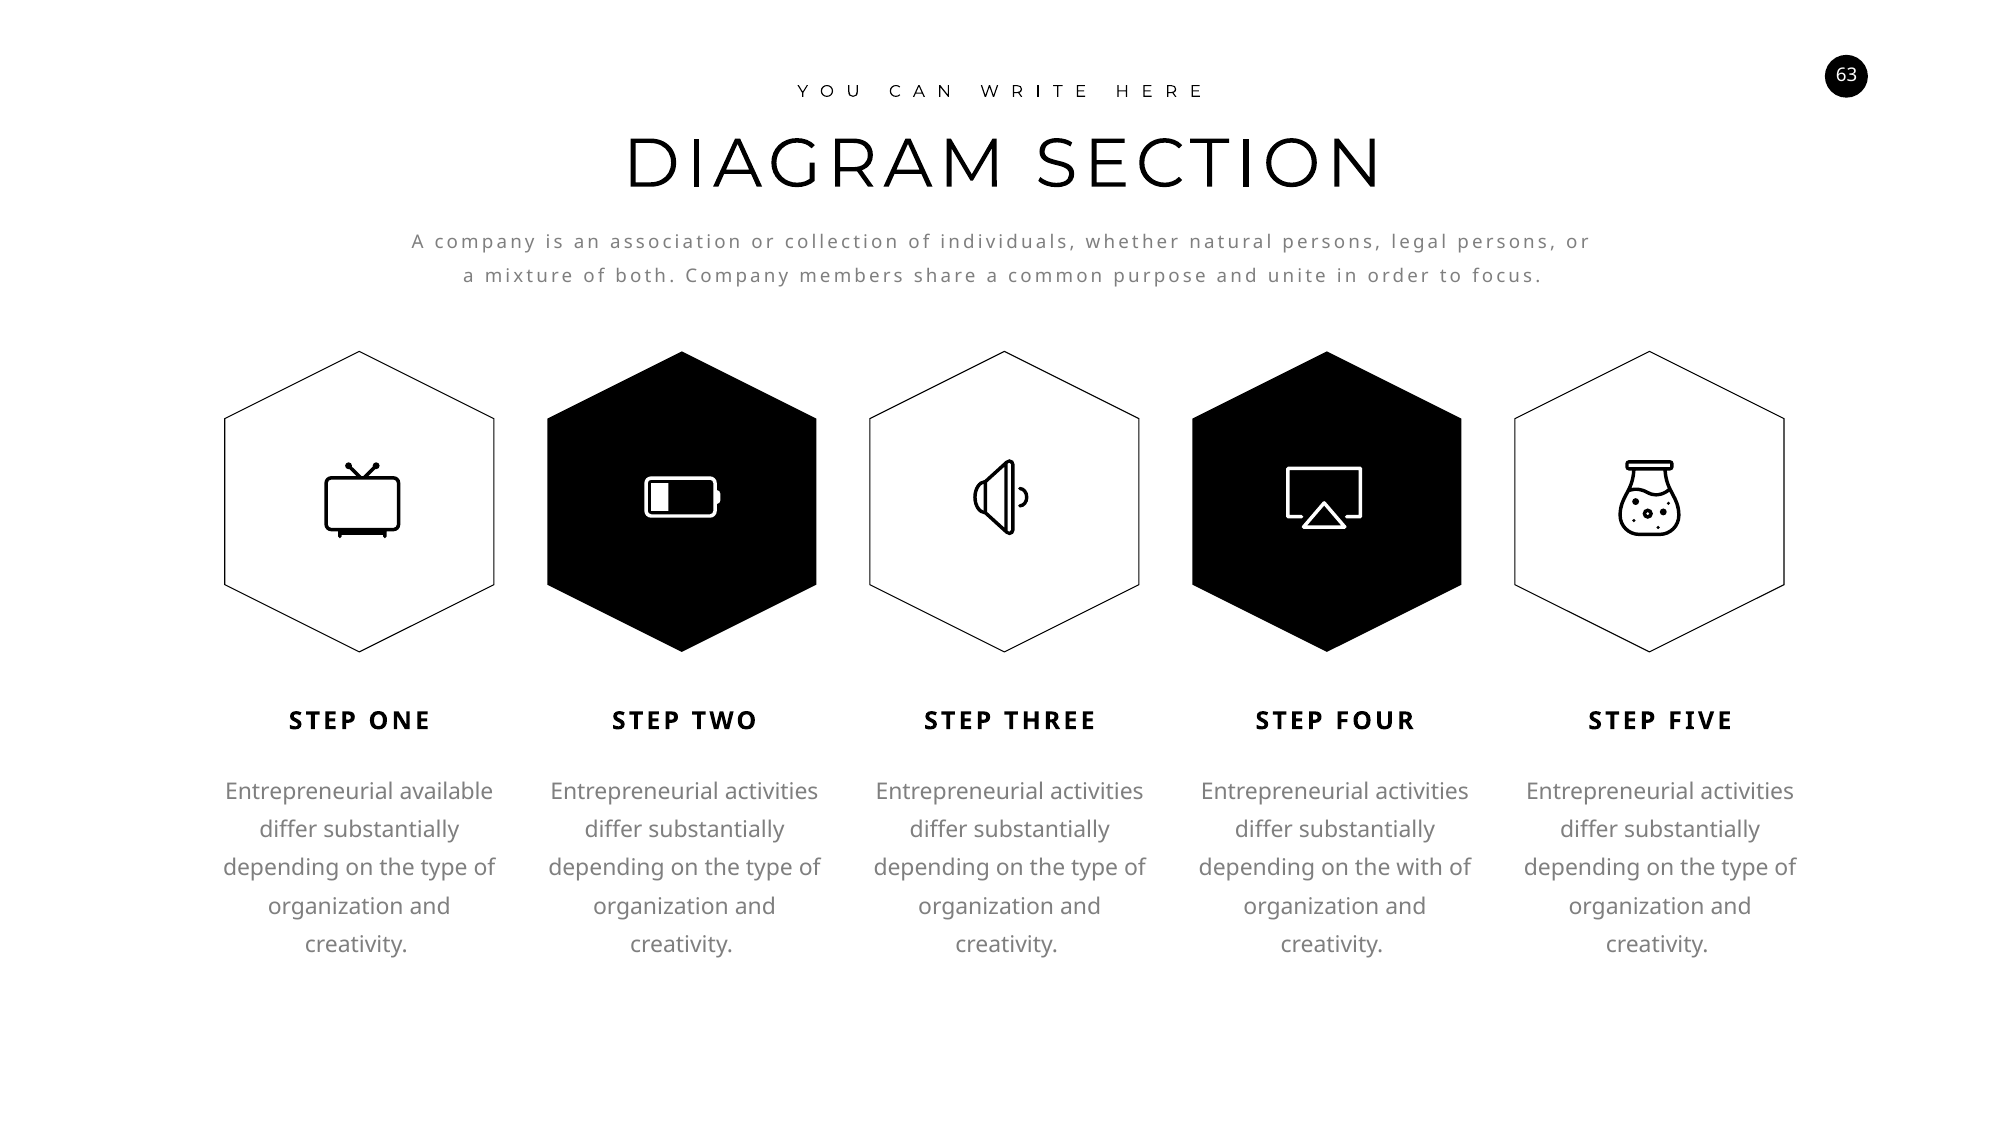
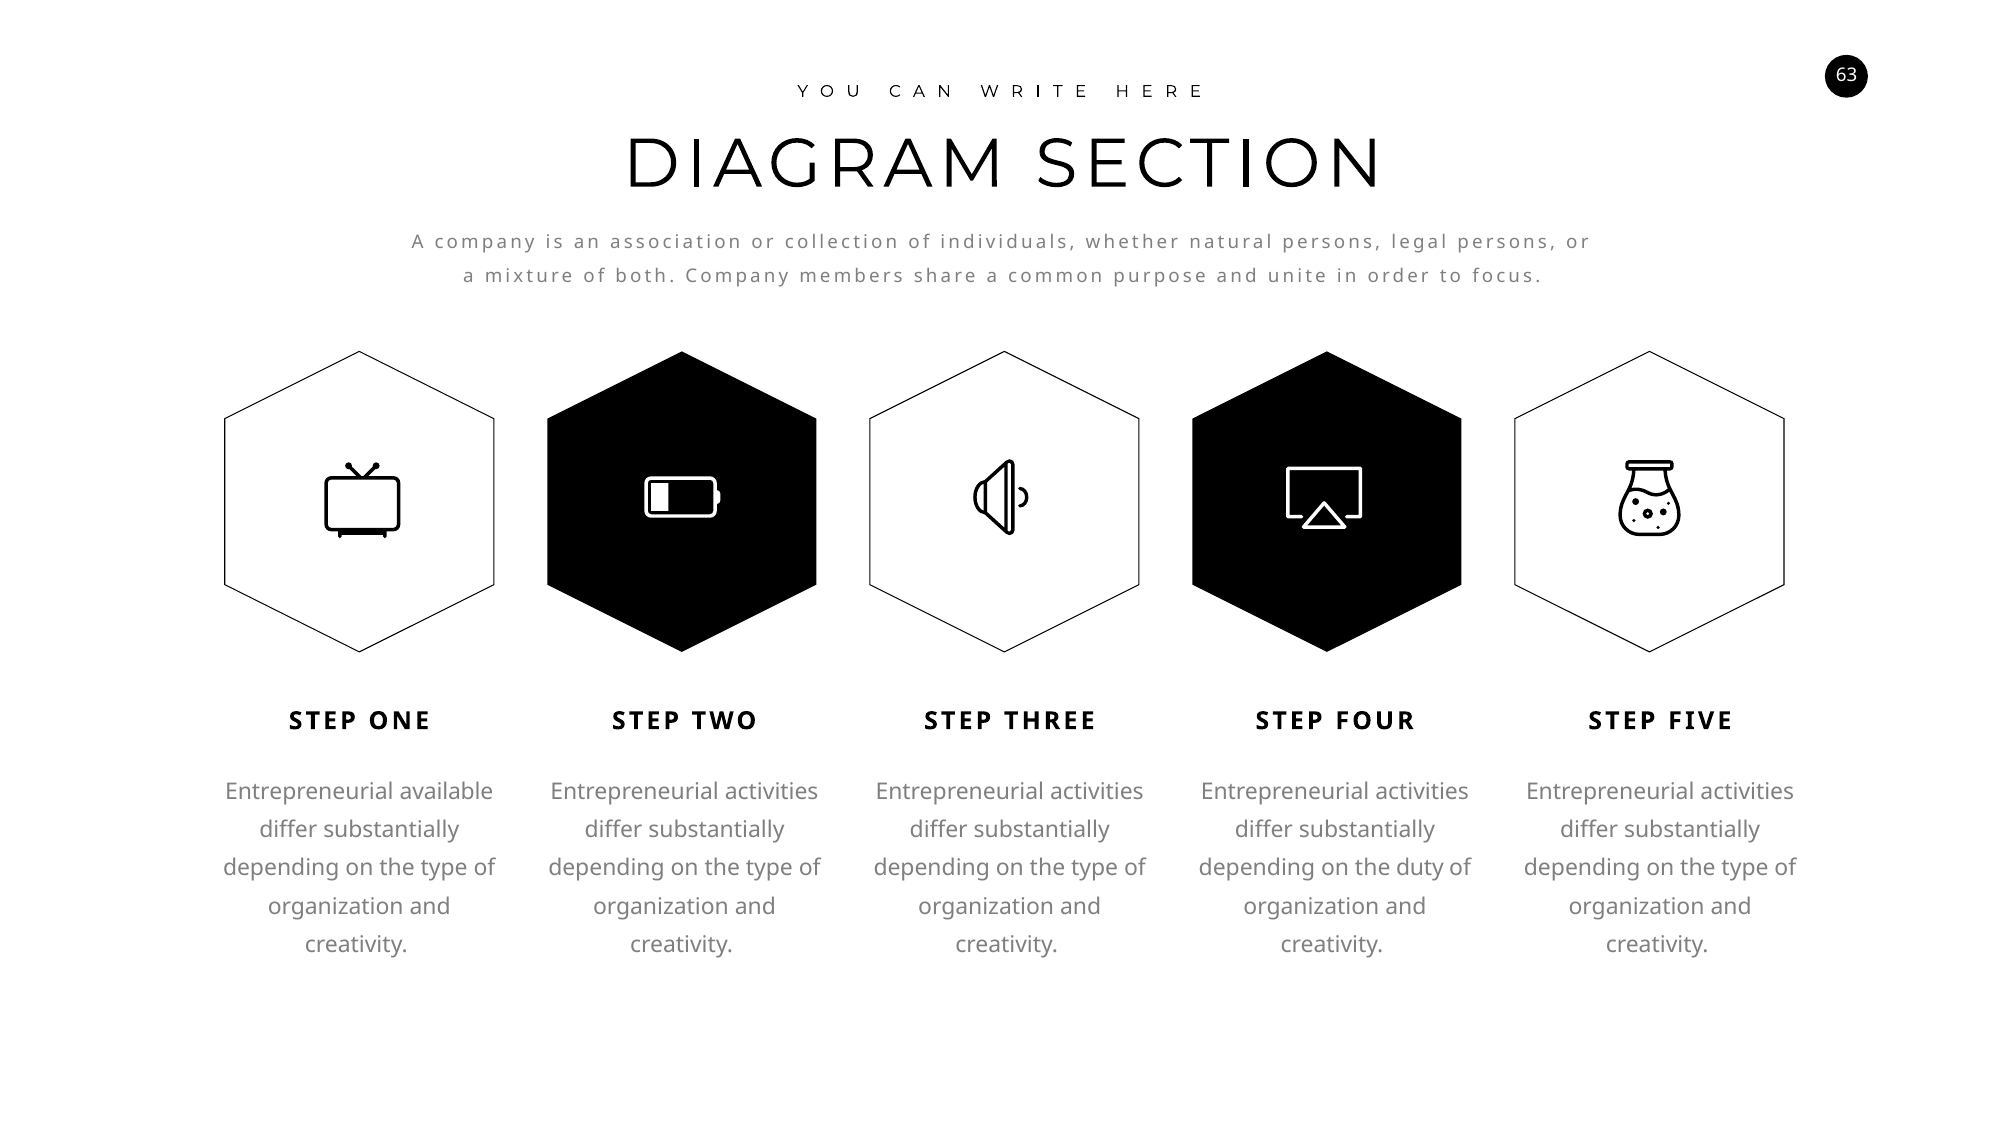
with: with -> duty
